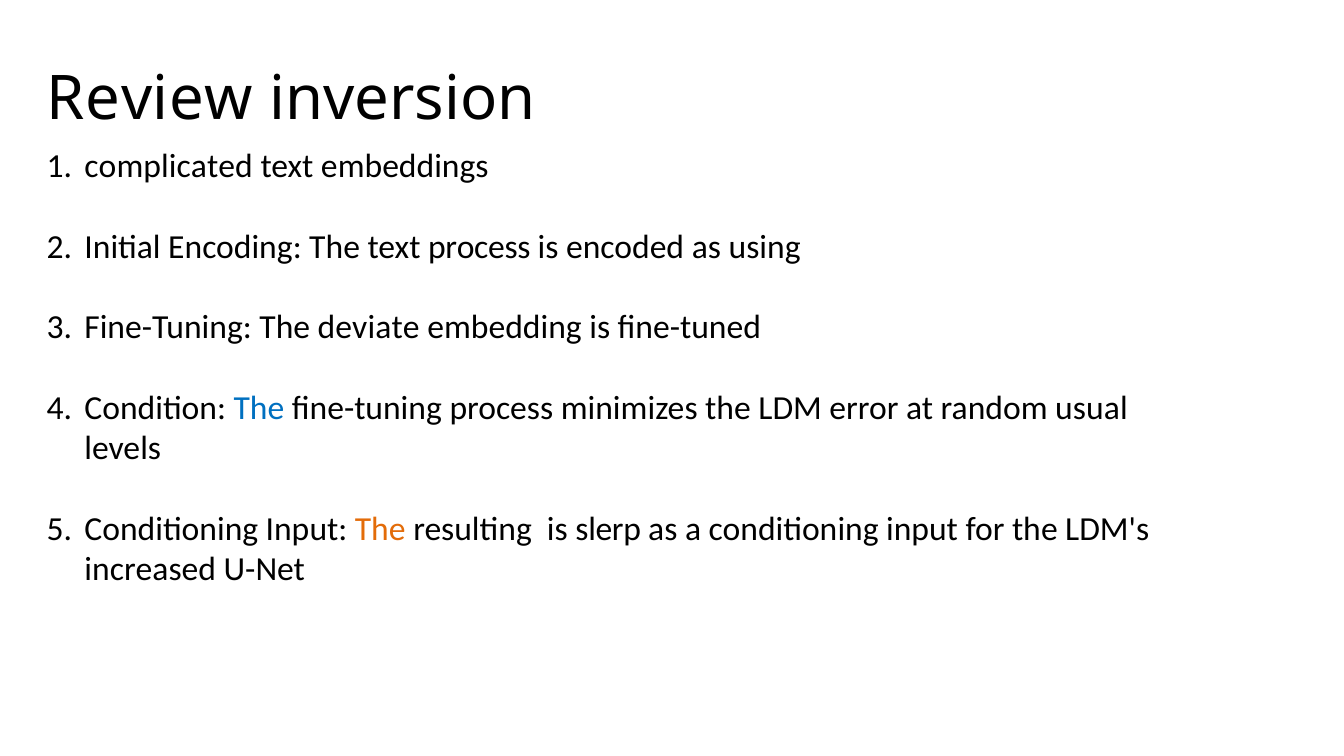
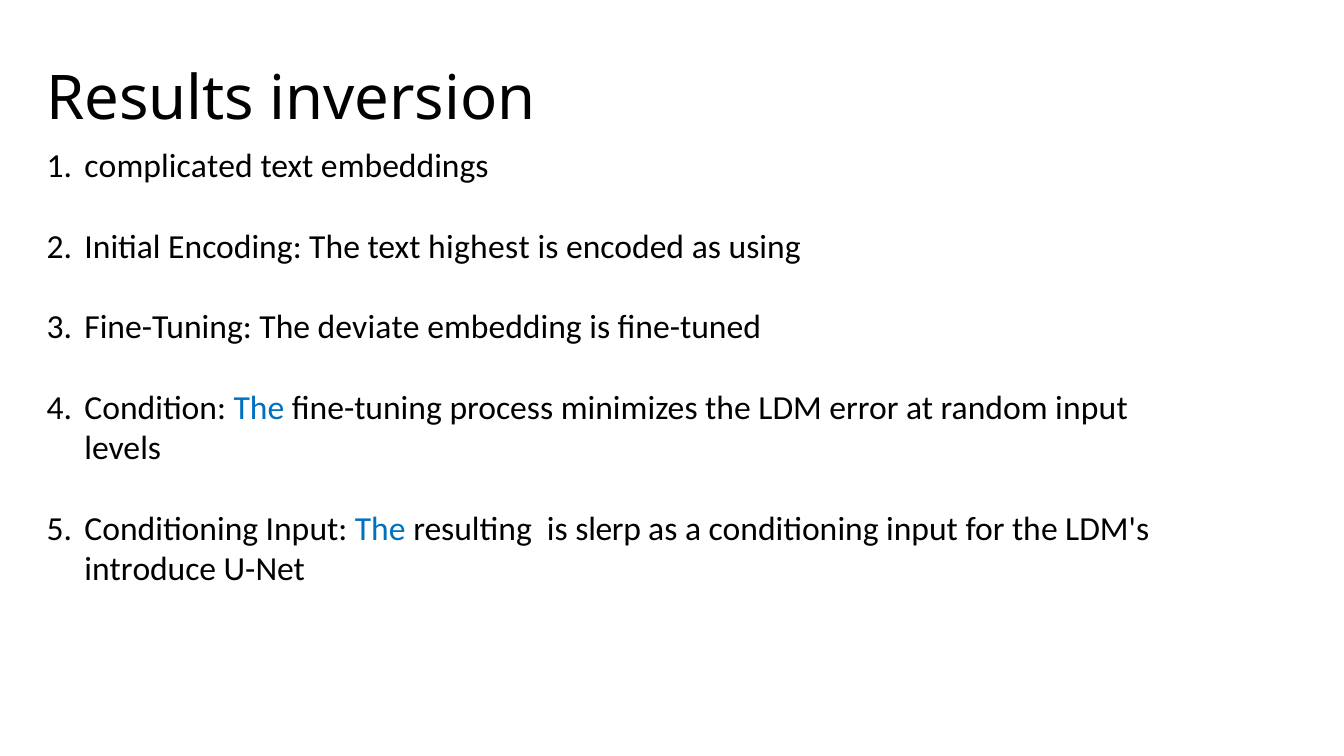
Review: Review -> Results
text process: process -> highest
random usual: usual -> input
The at (380, 529) colour: orange -> blue
increased: increased -> introduce
